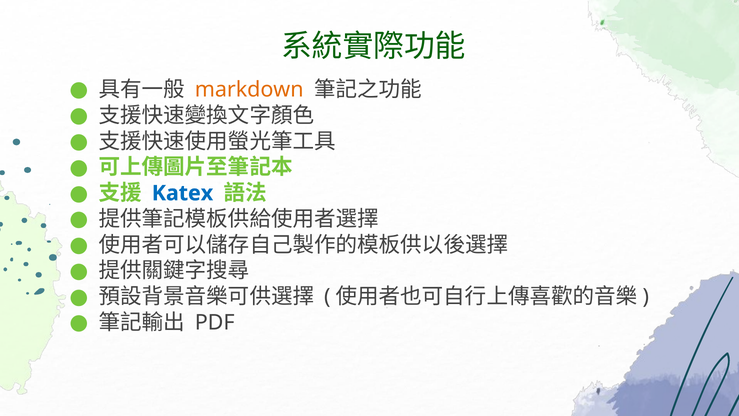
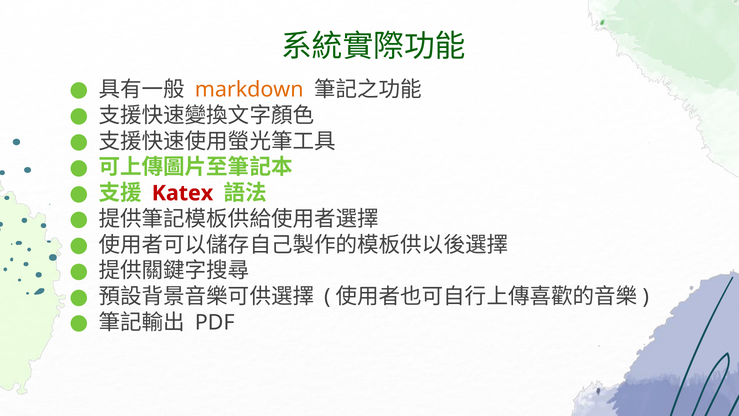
Katex colour: blue -> red
